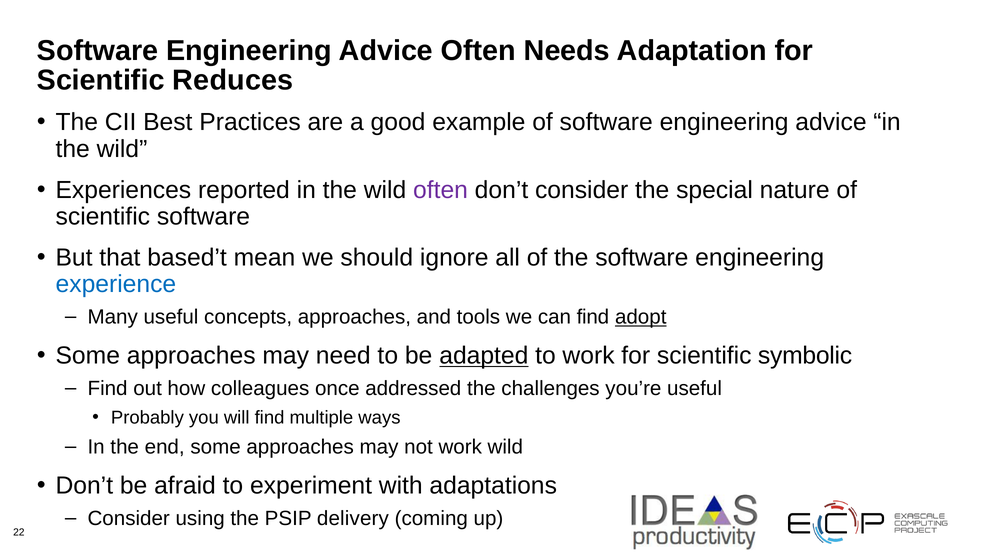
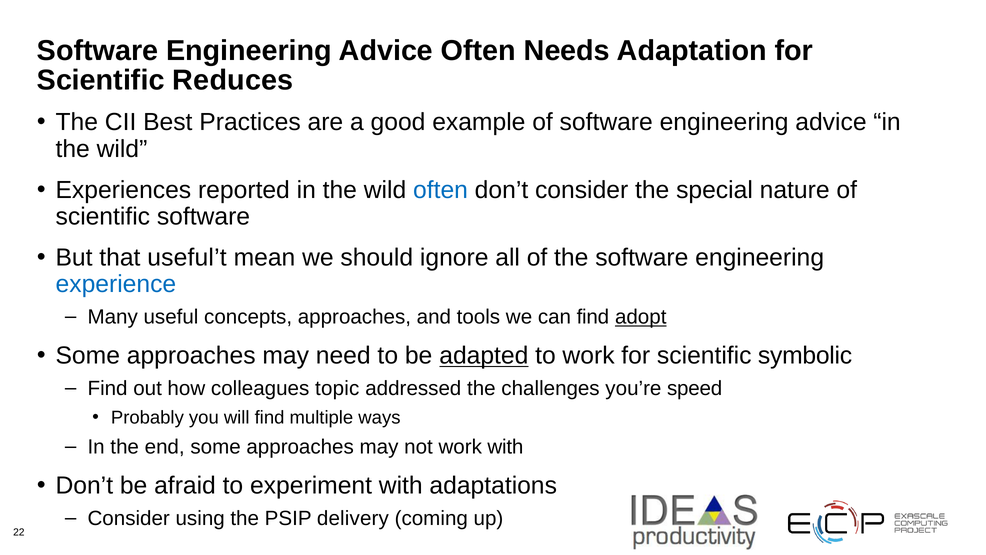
often at (441, 190) colour: purple -> blue
based’t: based’t -> useful’t
once: once -> topic
you’re useful: useful -> speed
work wild: wild -> with
